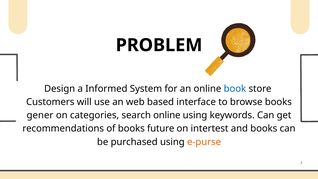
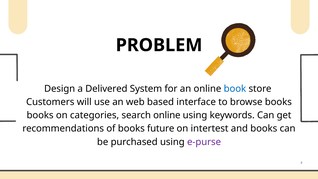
Informed: Informed -> Delivered
gener at (40, 115): gener -> books
e-purse colour: orange -> purple
